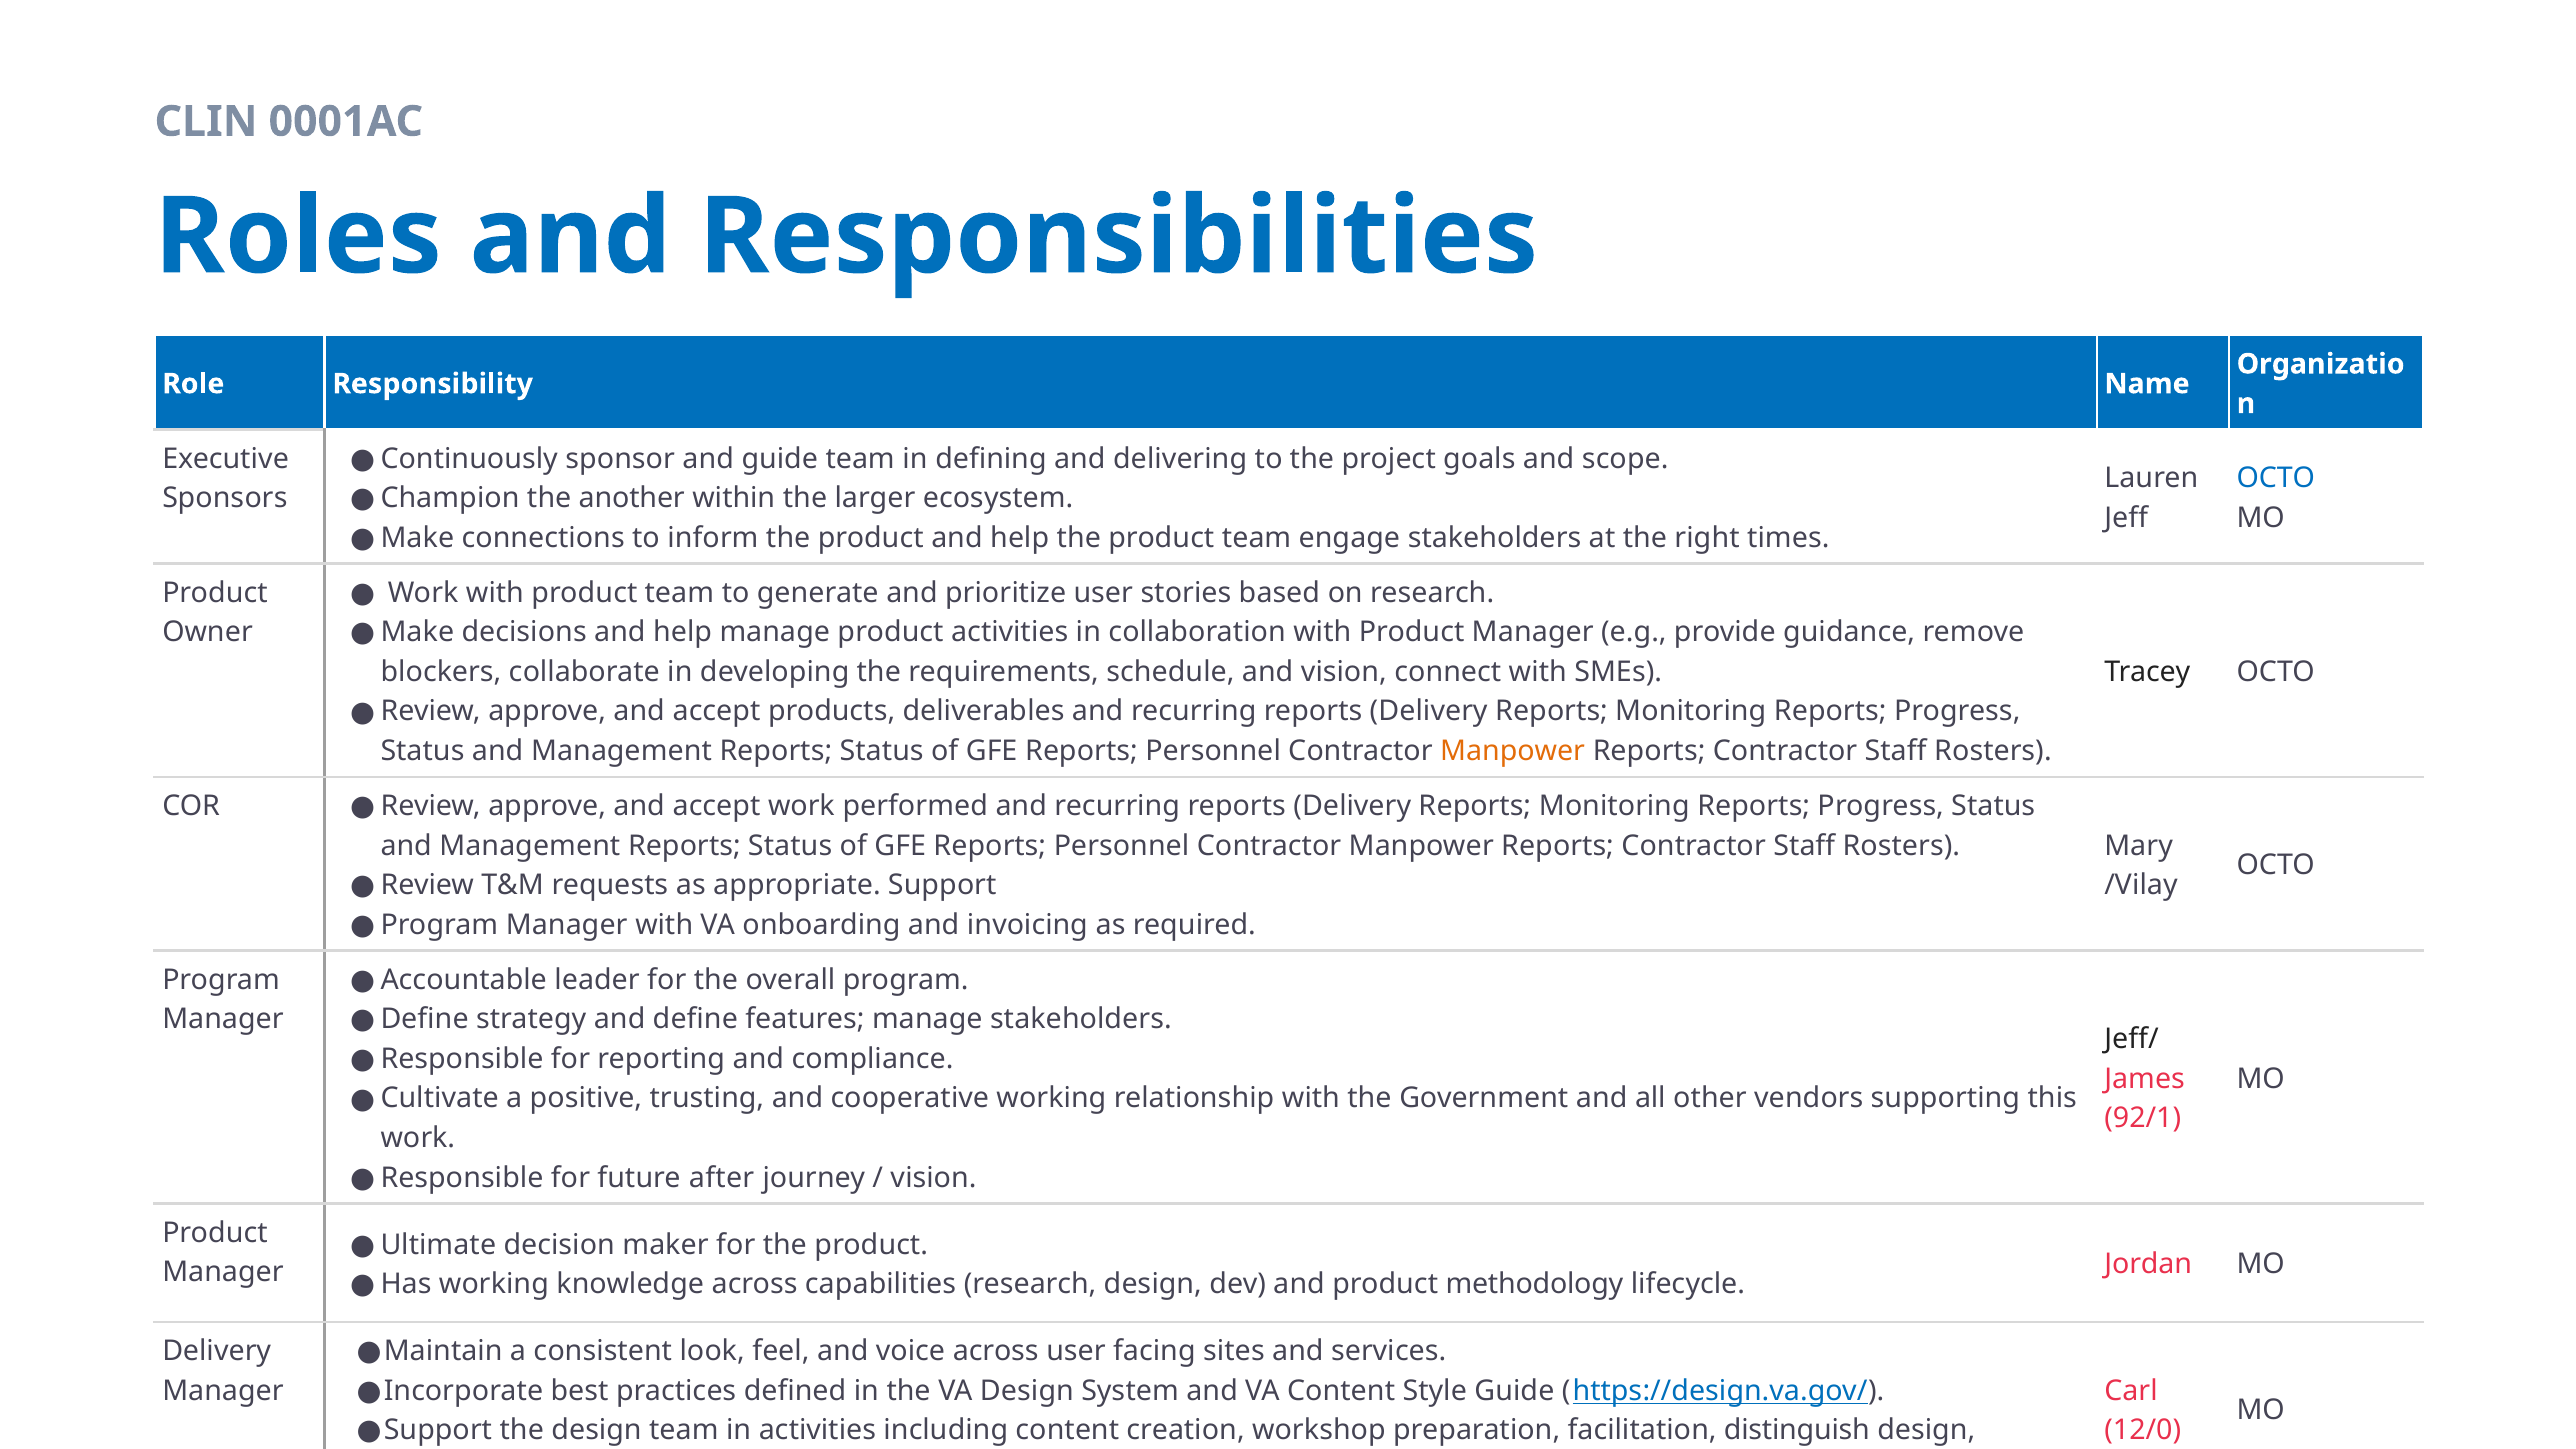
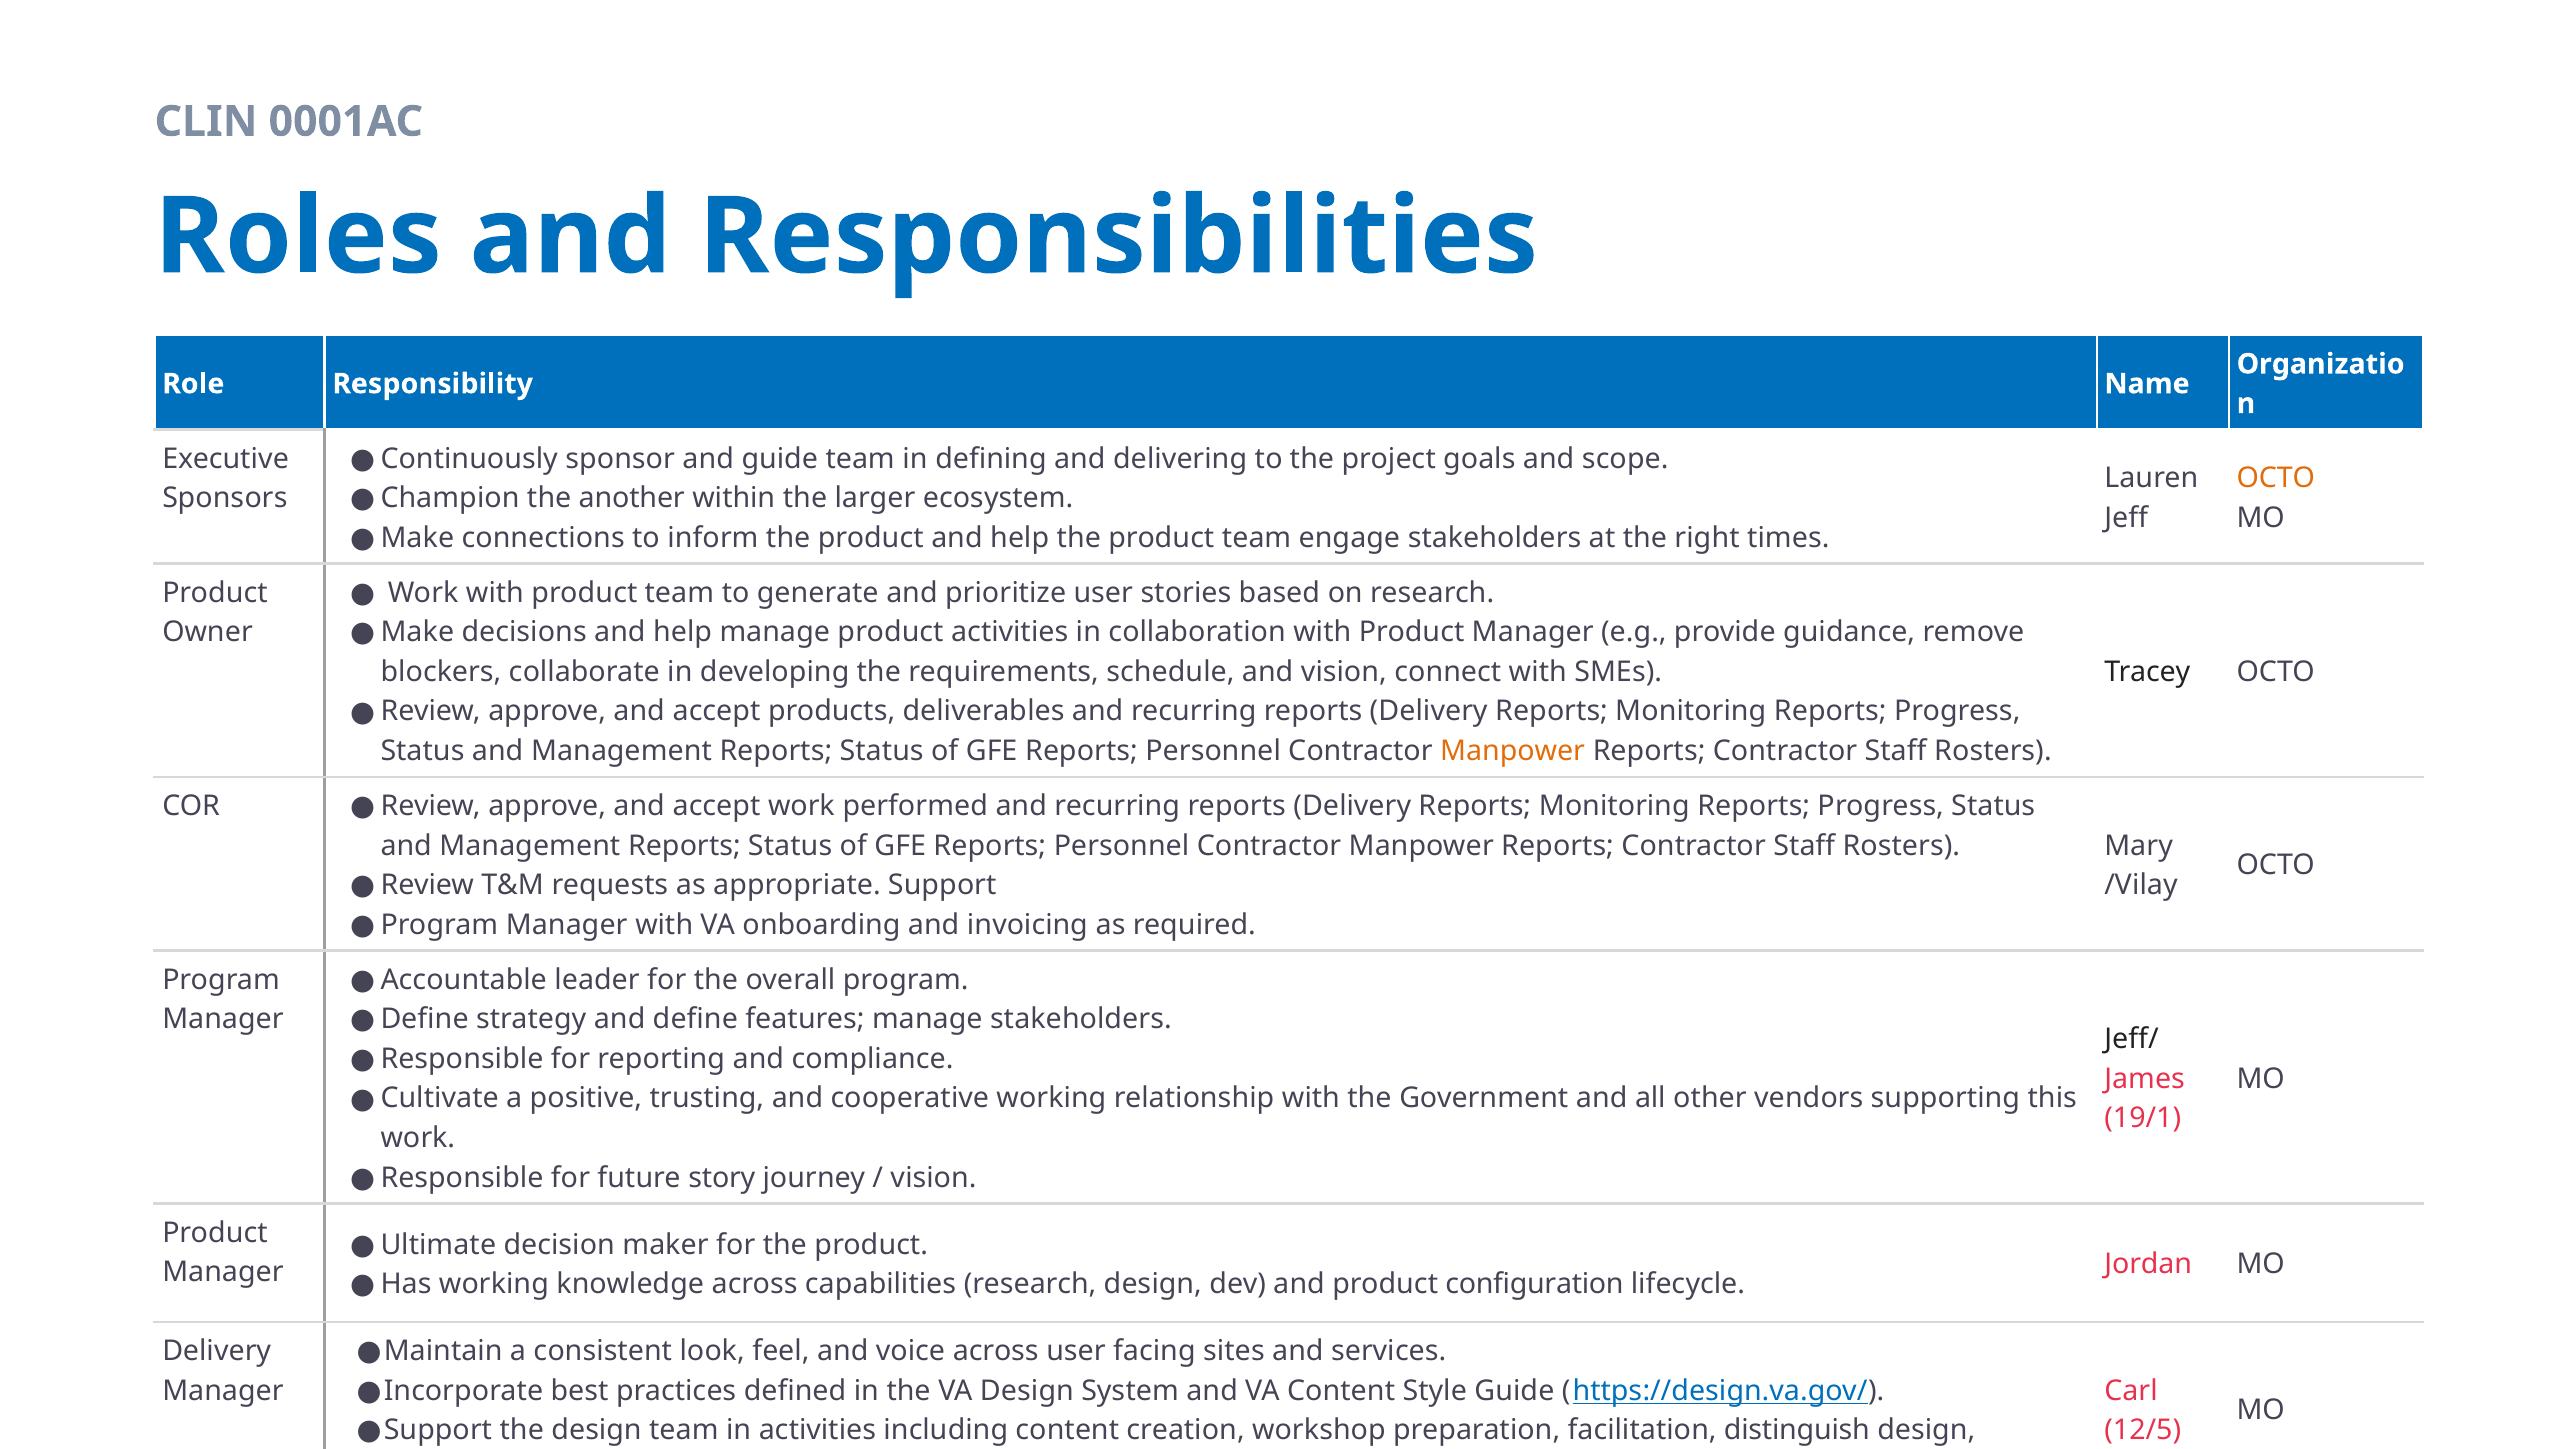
OCTO at (2276, 478) colour: blue -> orange
92/1: 92/1 -> 19/1
after: after -> story
methodology: methodology -> configuration
12/0: 12/0 -> 12/5
